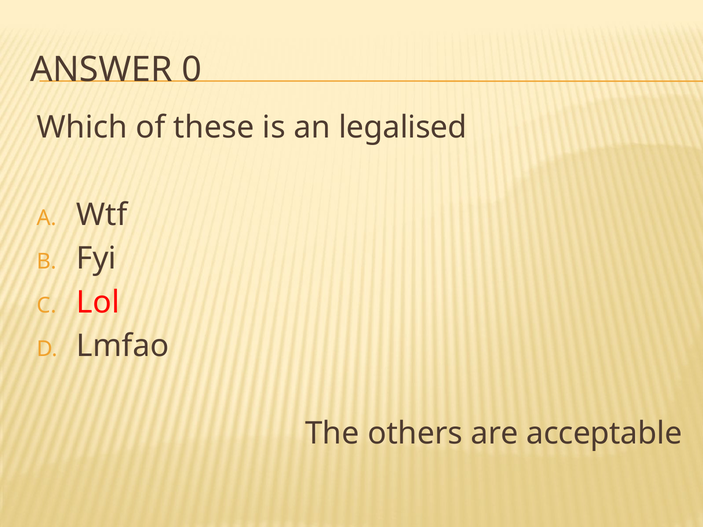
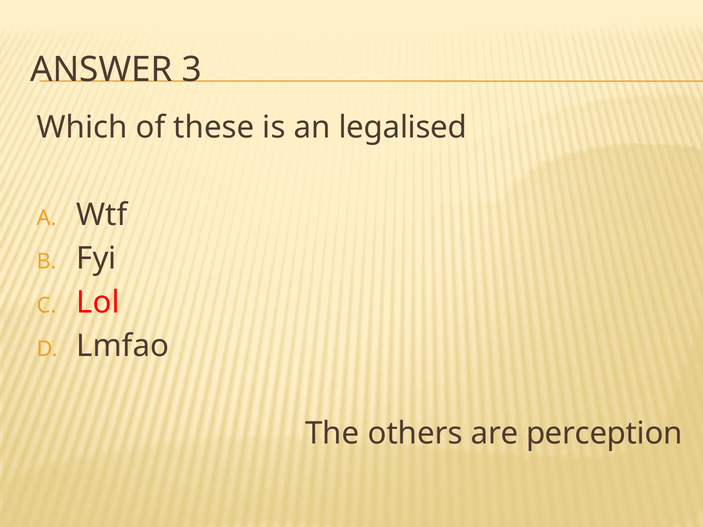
0: 0 -> 3
acceptable: acceptable -> perception
